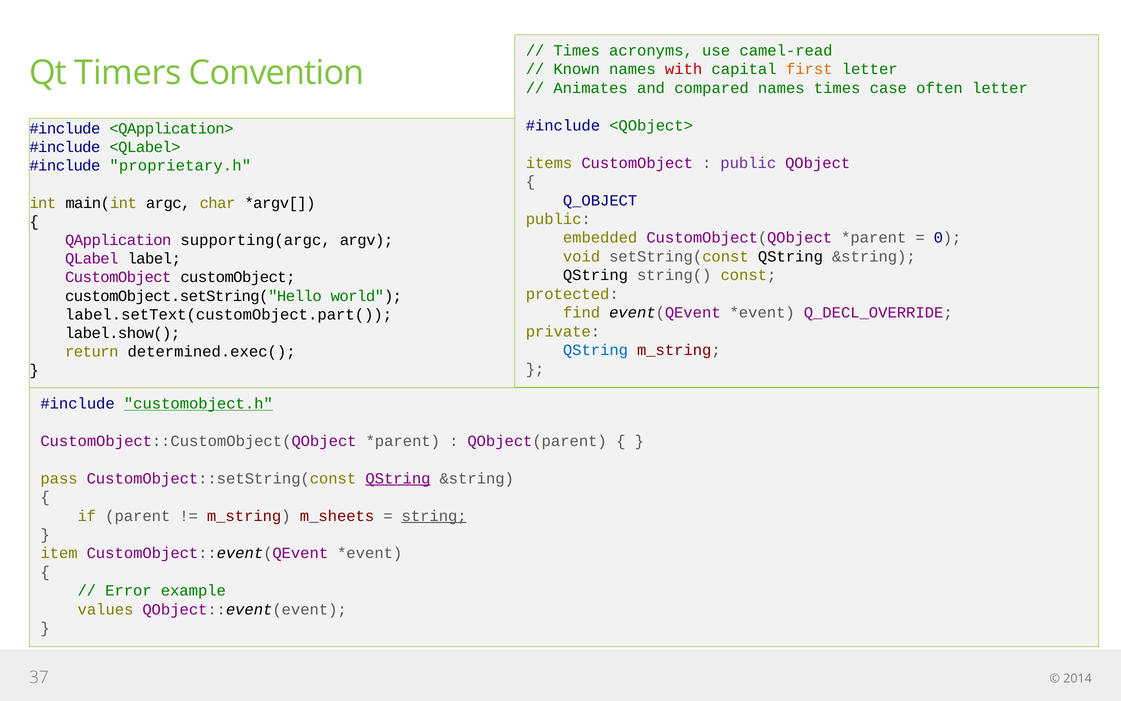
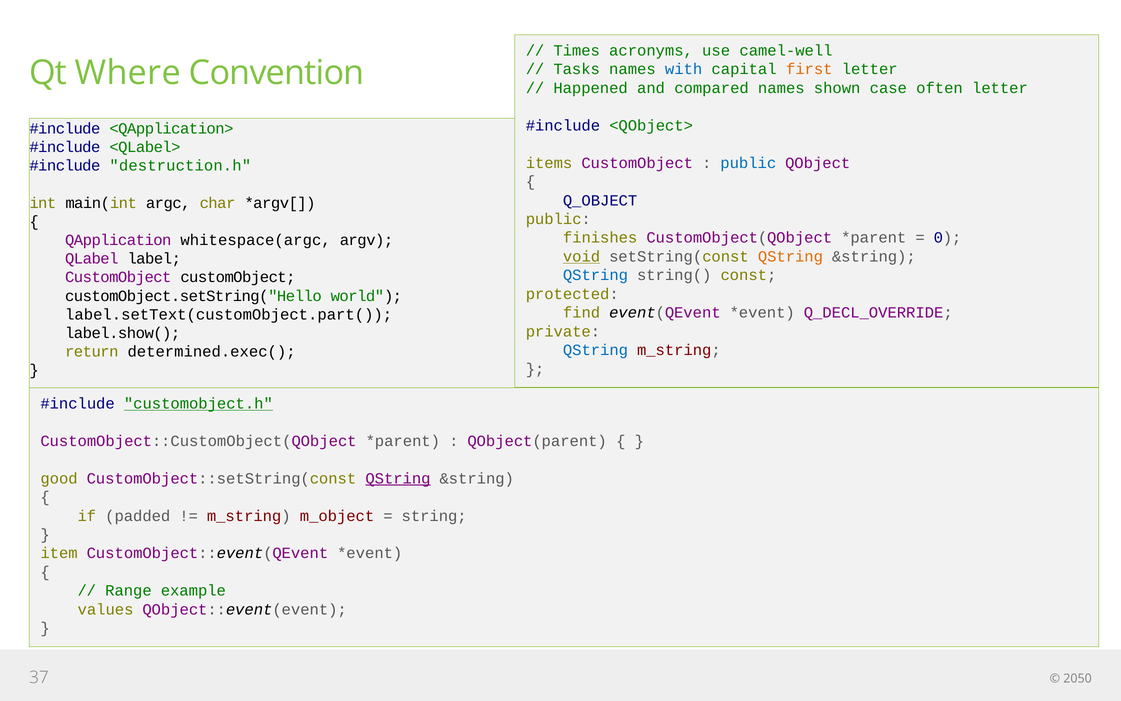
camel-read: camel-read -> camel-well
Timers: Timers -> Where
Known: Known -> Tasks
with colour: red -> blue
Animates: Animates -> Happened
names times: times -> shown
public at (748, 163) colour: purple -> blue
proprietary.h: proprietary.h -> destruction.h
embedded: embedded -> finishes
supporting(argc: supporting(argc -> whitespace(argc
void underline: none -> present
QString at (790, 256) colour: black -> orange
QString at (595, 275) colour: black -> blue
pass: pass -> good
parent: parent -> padded
m_sheets: m_sheets -> m_object
string underline: present -> none
Error: Error -> Range
2014: 2014 -> 2050
